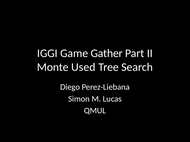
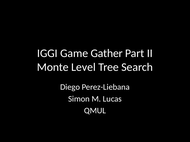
Used: Used -> Level
